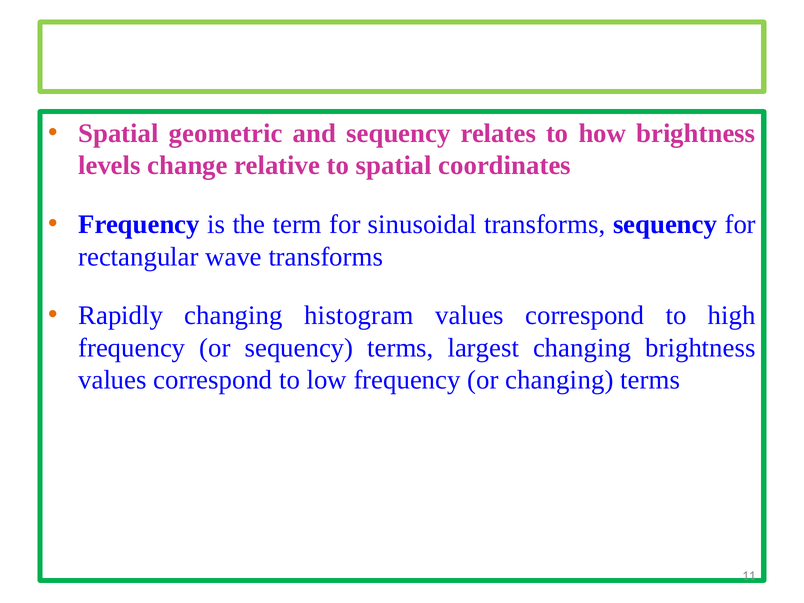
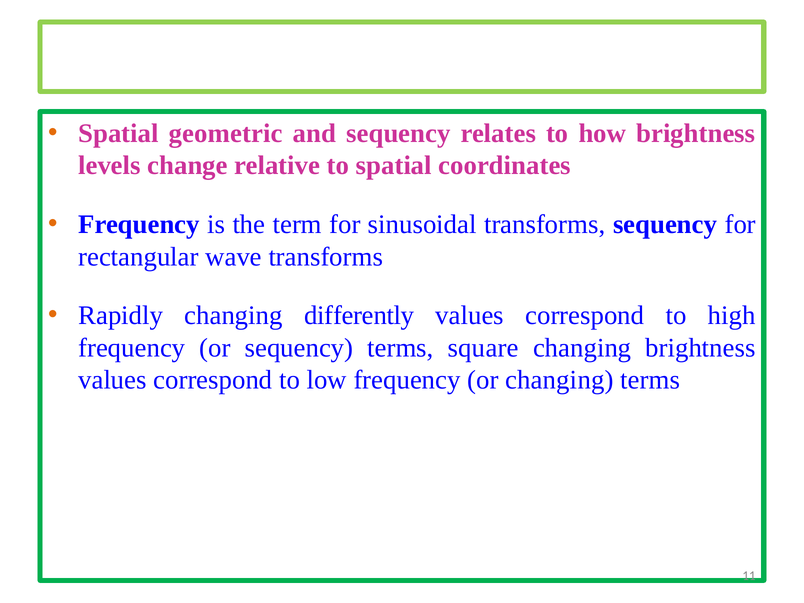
histogram: histogram -> differently
largest: largest -> square
